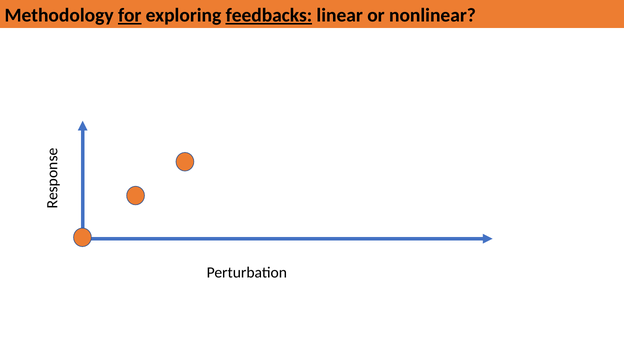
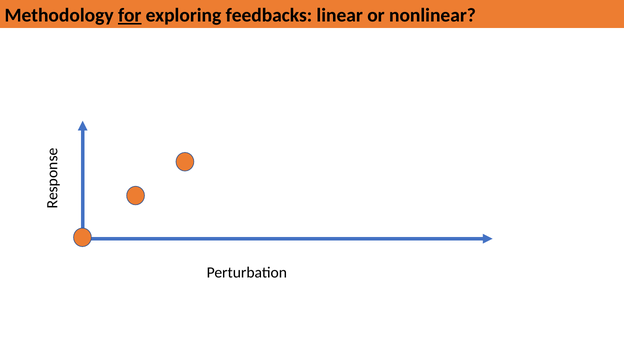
feedbacks underline: present -> none
